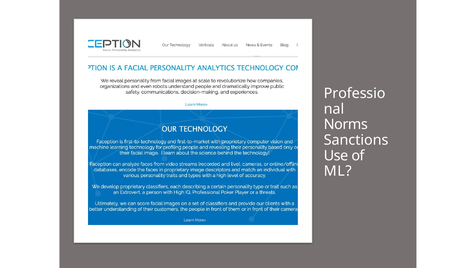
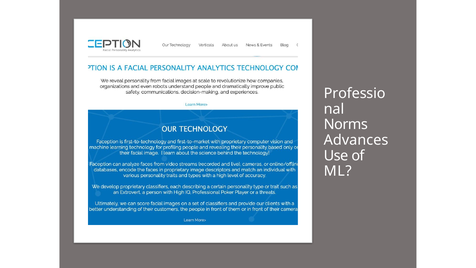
Sanctions: Sanctions -> Advances
